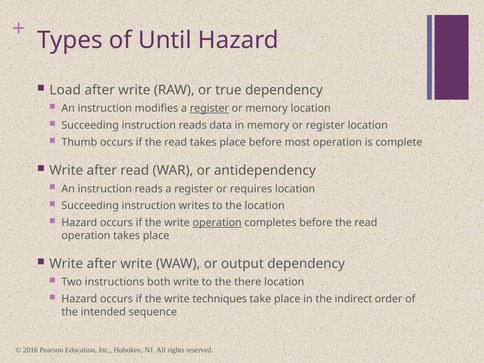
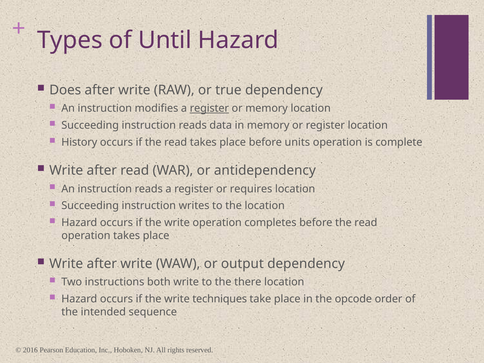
Load: Load -> Does
Thumb: Thumb -> History
most: most -> units
operation at (217, 223) underline: present -> none
indirect: indirect -> opcode
